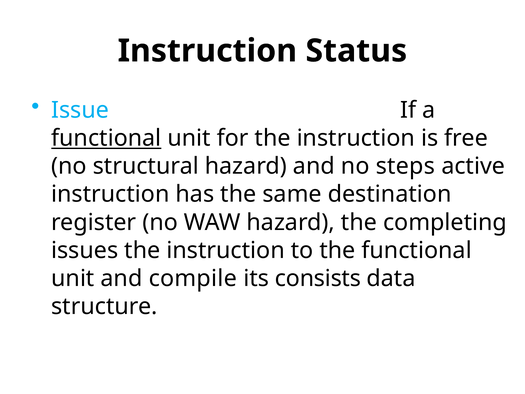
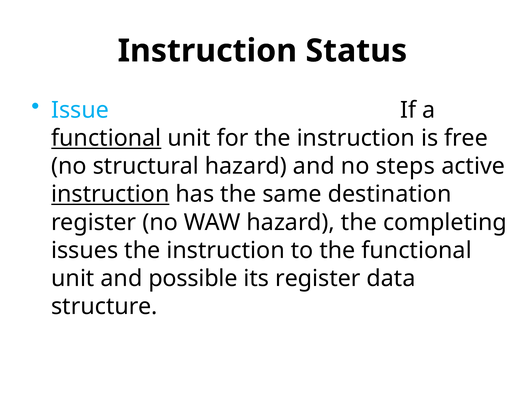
instruction at (110, 194) underline: none -> present
compile: compile -> possible
its consists: consists -> register
